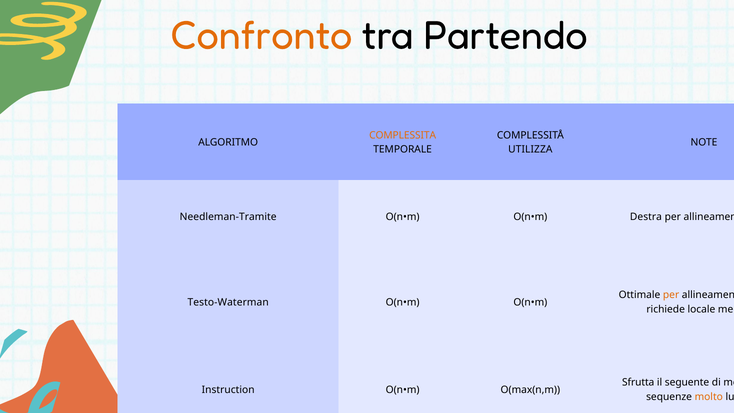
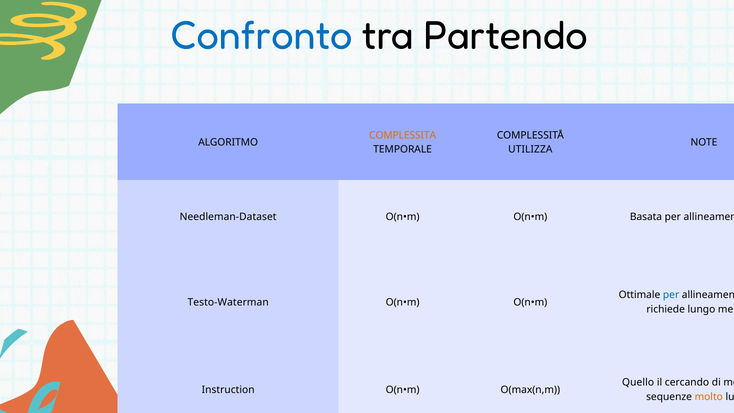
Confronto colour: orange -> blue
Needleman-Tramite: Needleman-Tramite -> Needleman-Dataset
Destra: Destra -> Basata
per at (671, 295) colour: orange -> blue
locale: locale -> lungo
Sfrutta: Sfrutta -> Quello
seguente: seguente -> cercando
